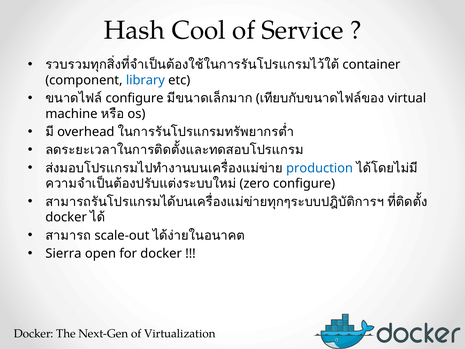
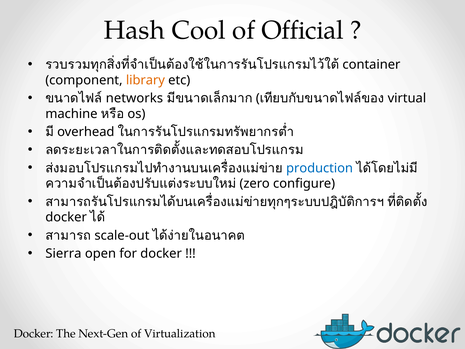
Service: Service -> Official
library colour: blue -> orange
configure at (135, 98): configure -> networks
